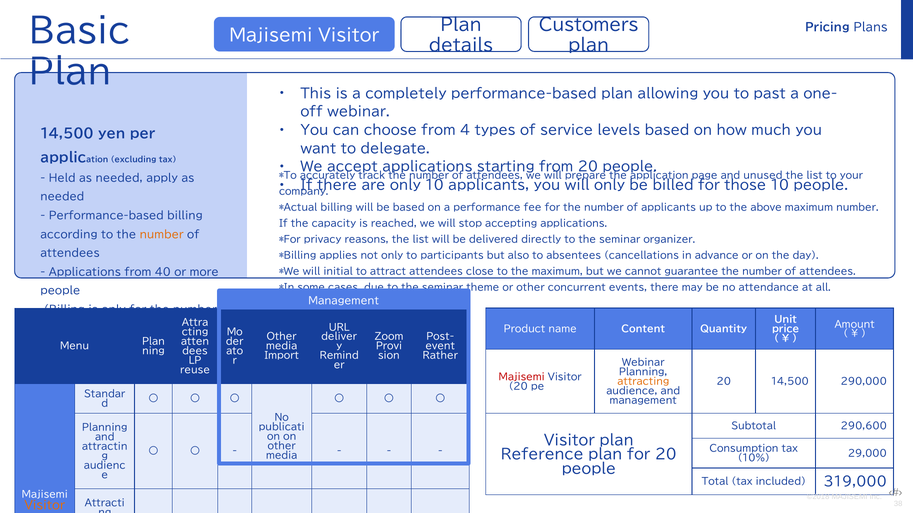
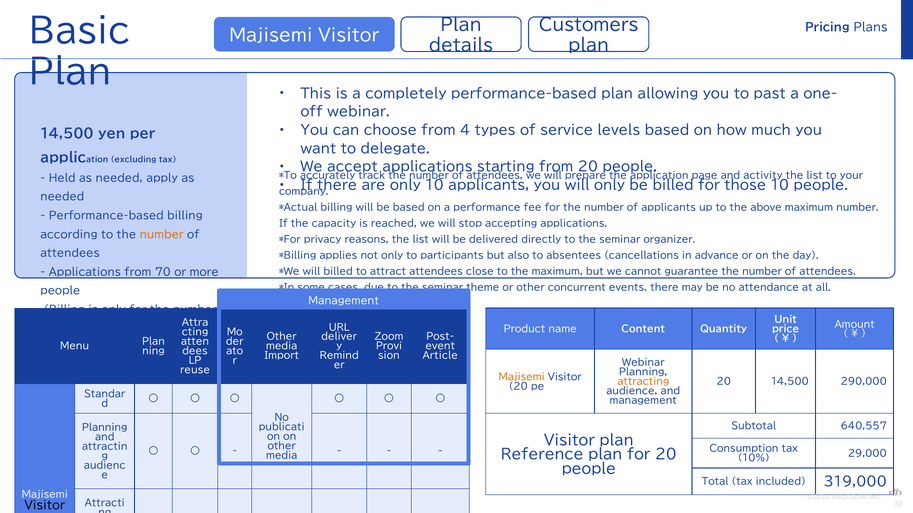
unused: unused -> activity
will initial: initial -> billed
40: 40 -> 70
Rather: Rather -> Article
Majisemi at (522, 377) colour: red -> orange
290,600: 290,600 -> 640,557
Visitor at (45, 506) colour: orange -> black
